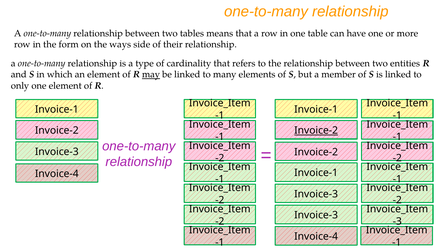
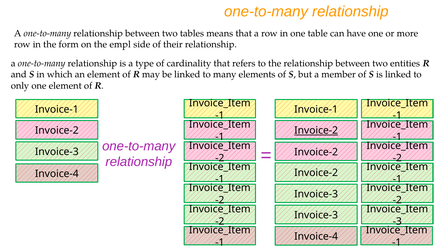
ways: ways -> empl
may underline: present -> none
Invoice-1 at (316, 173): Invoice-1 -> Invoice-2
